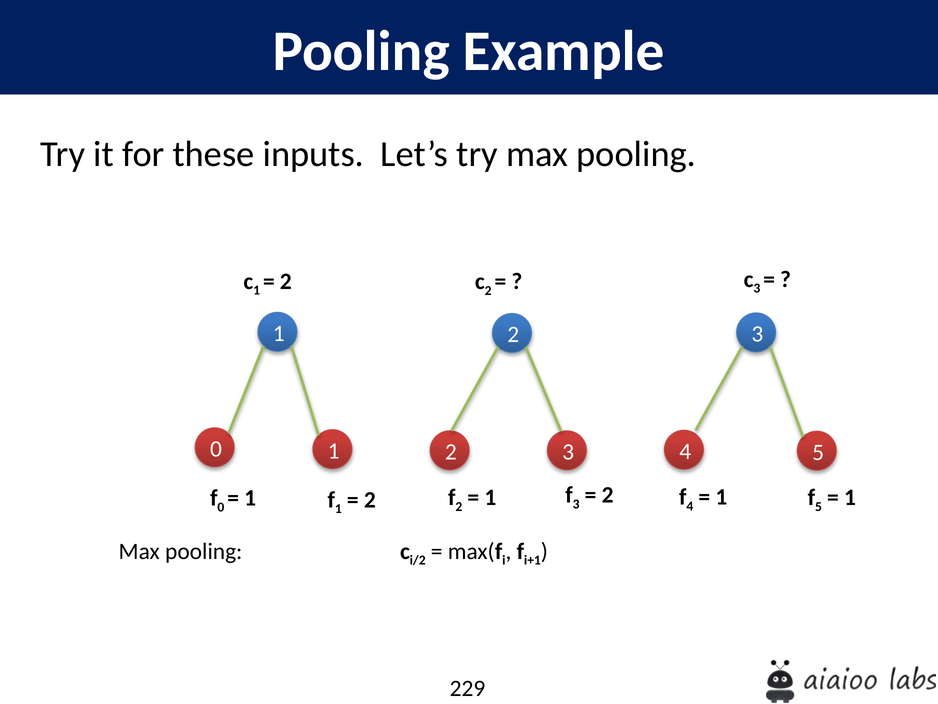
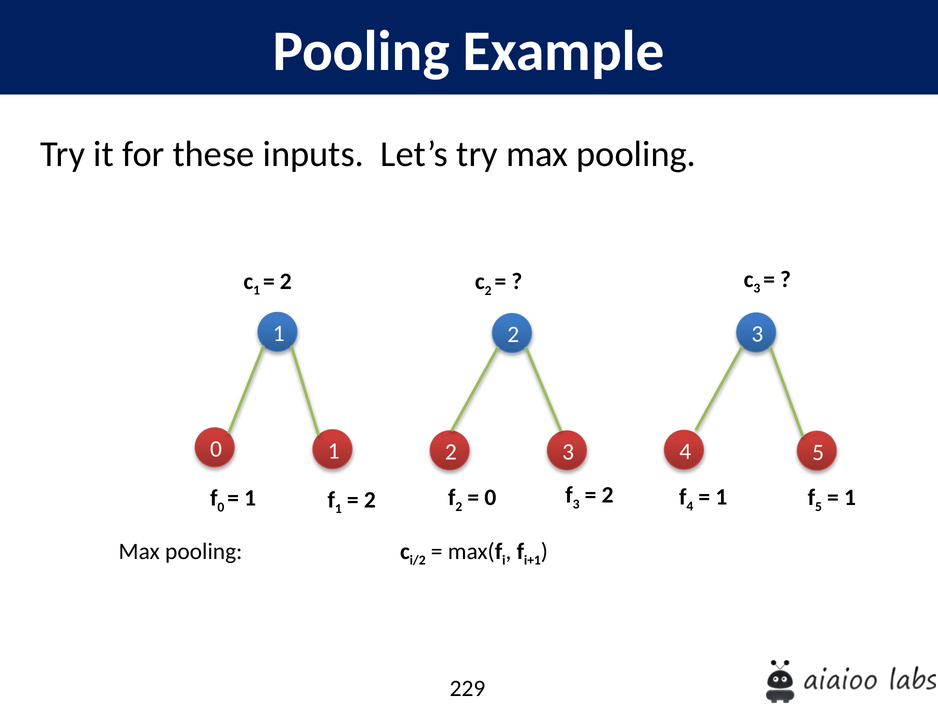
1 at (490, 497): 1 -> 0
